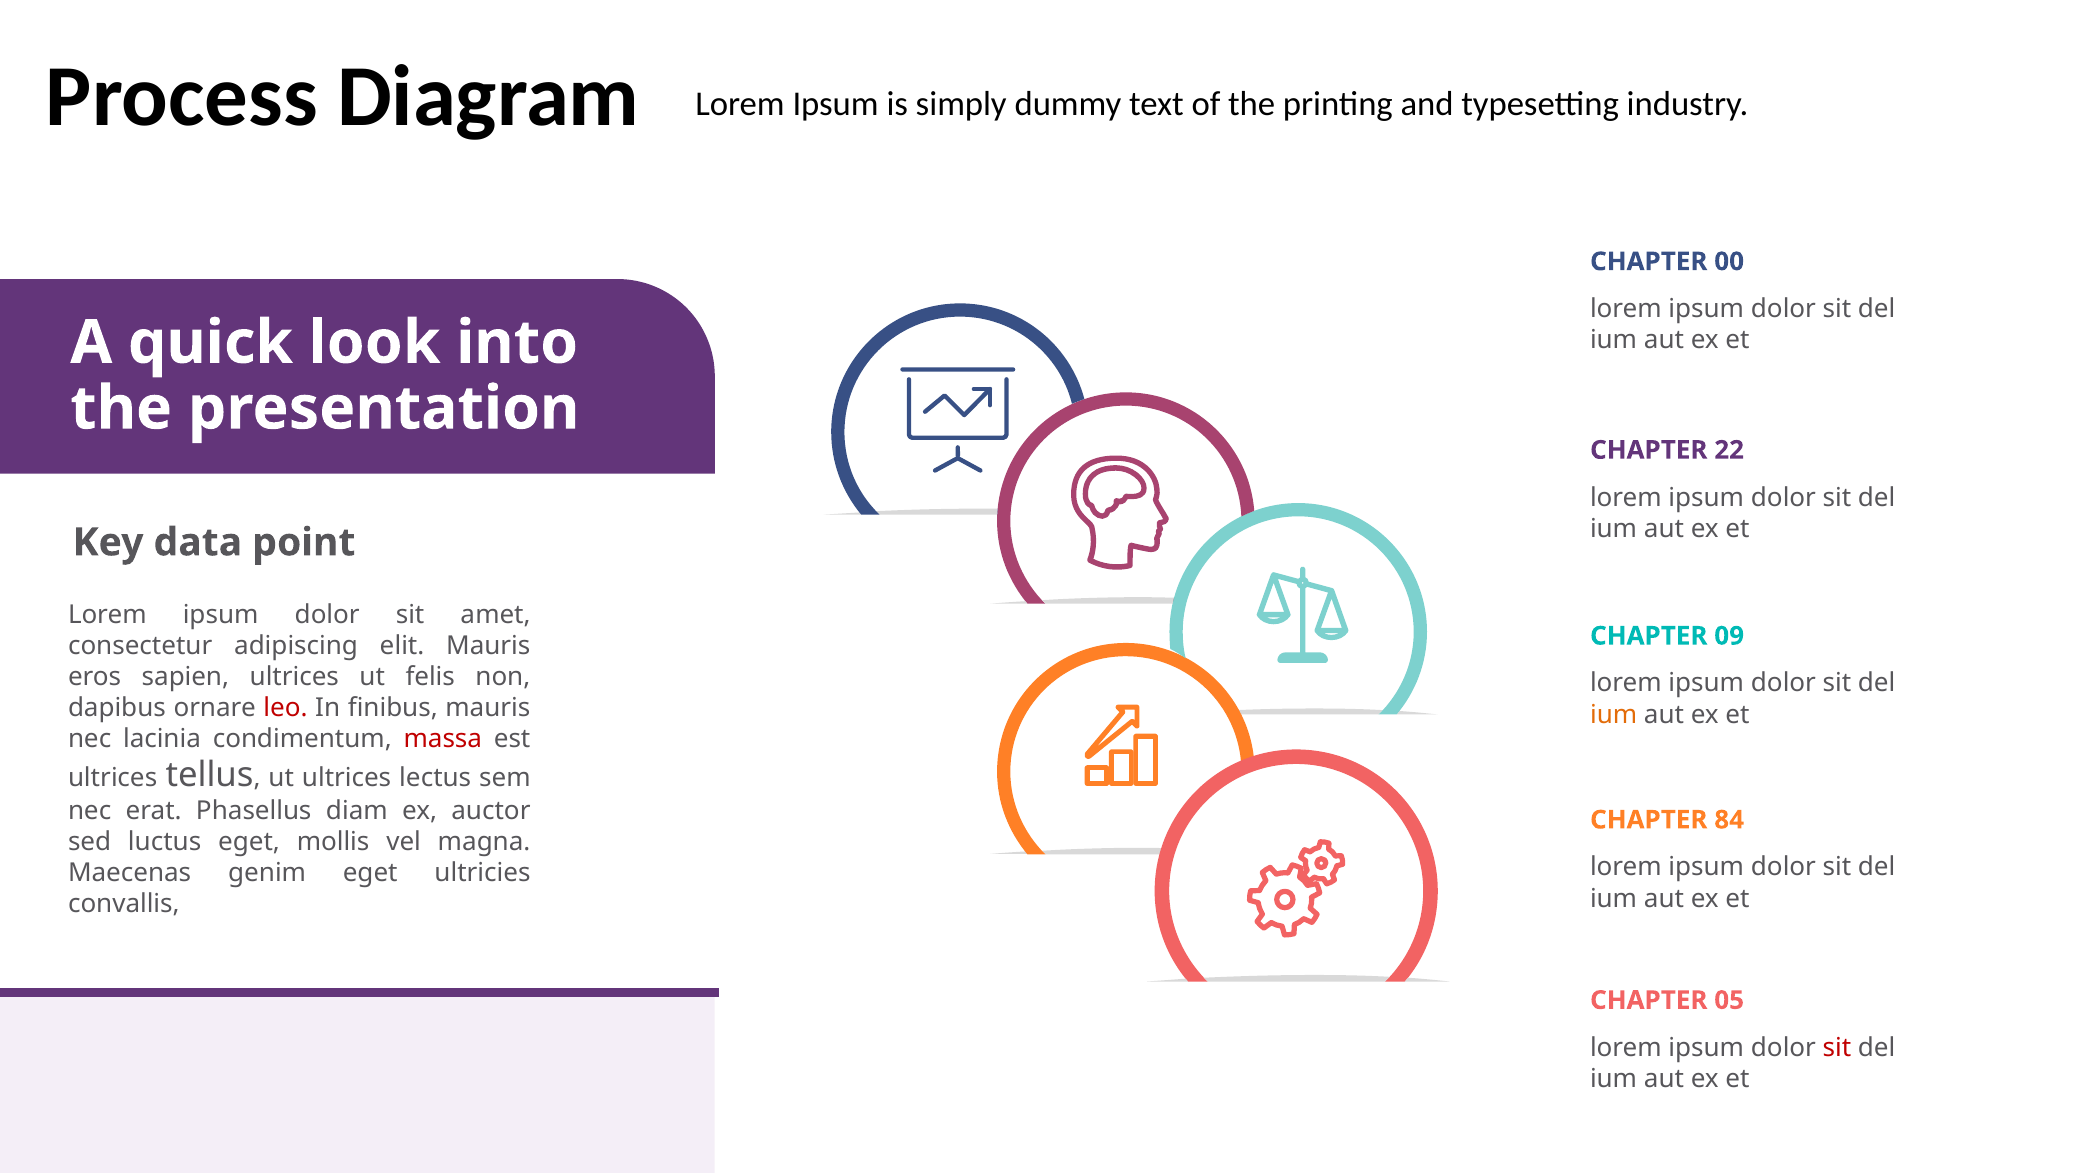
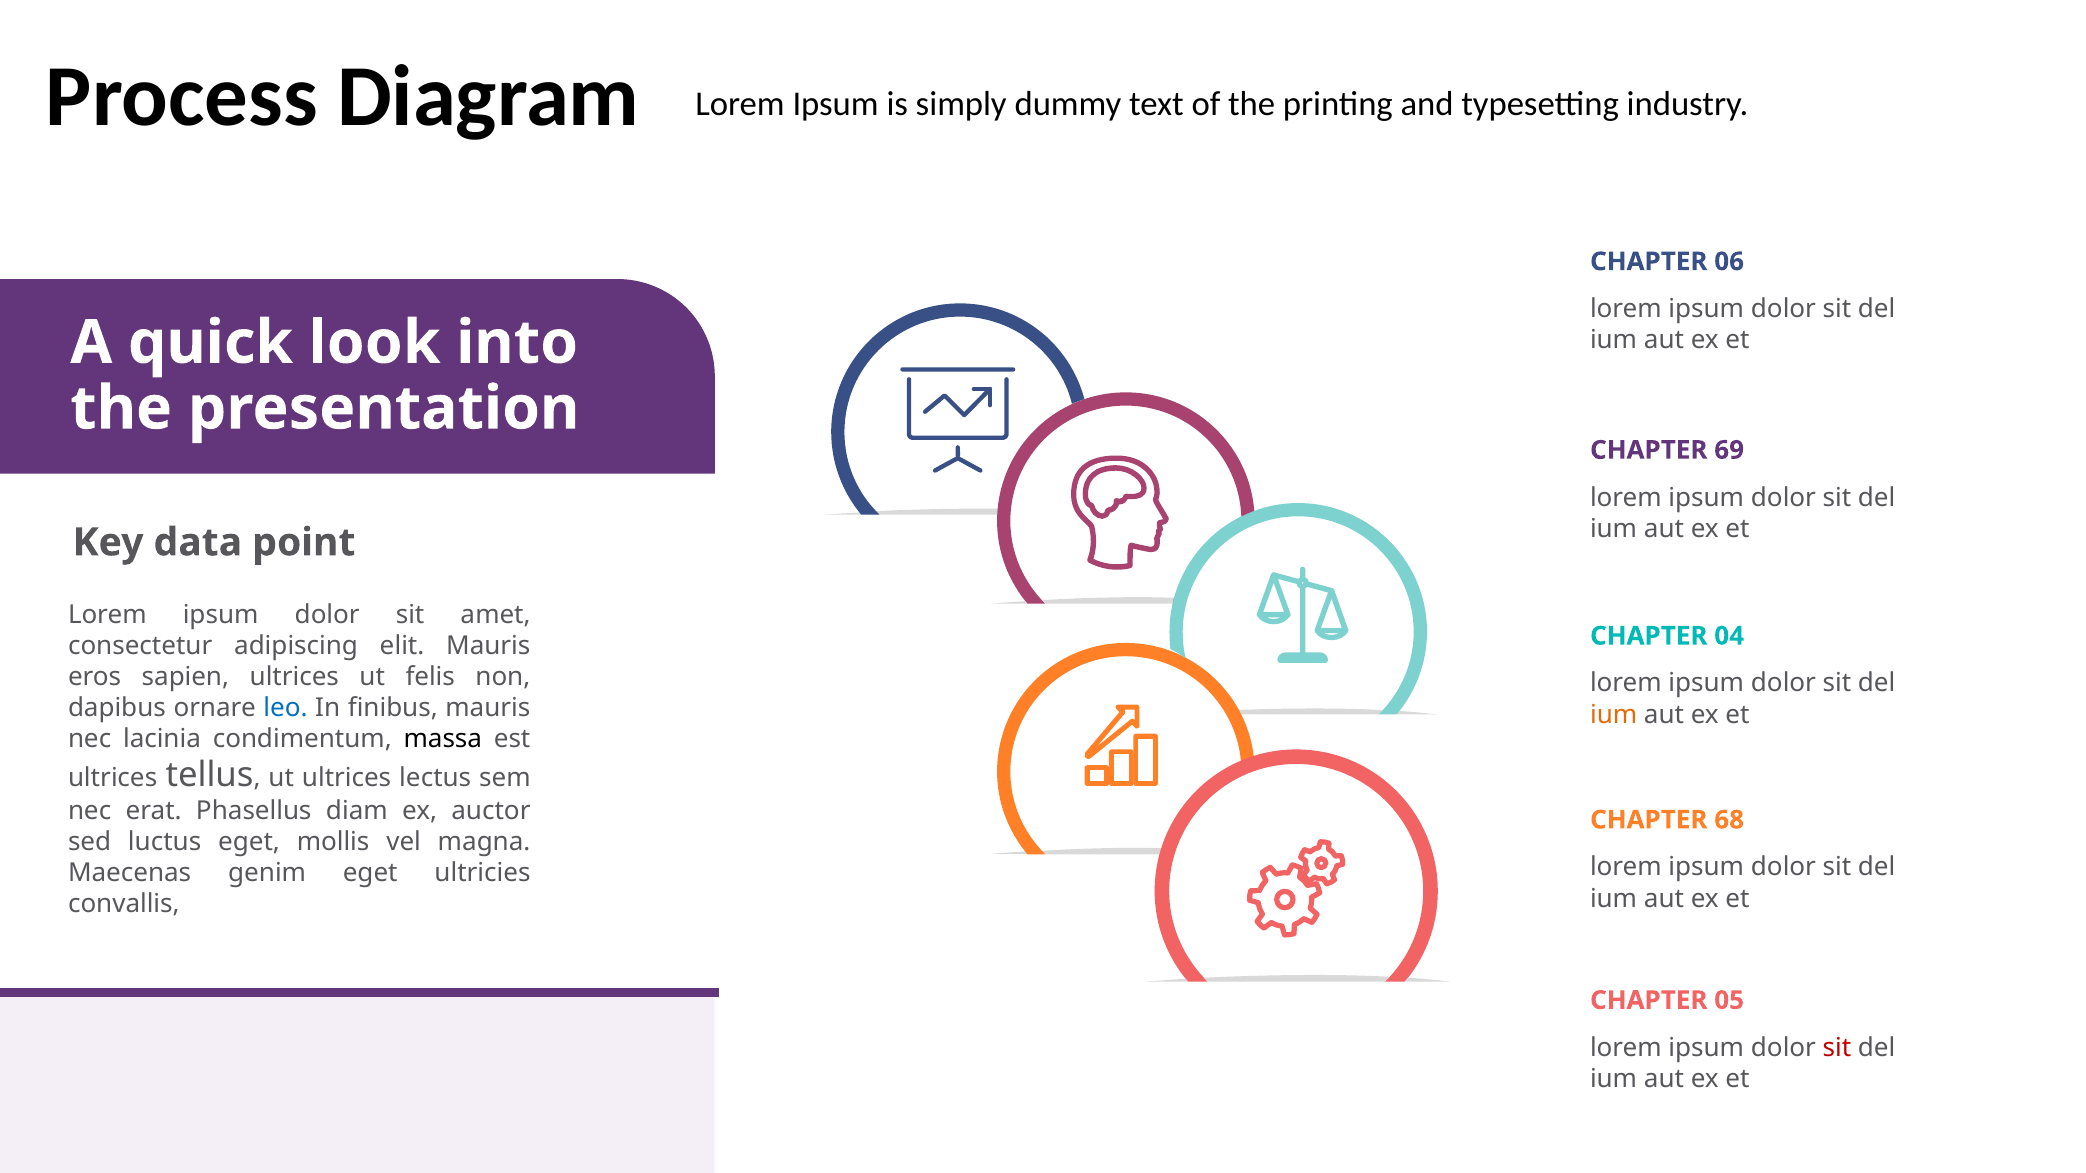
00: 00 -> 06
22: 22 -> 69
09: 09 -> 04
leo colour: red -> blue
massa colour: red -> black
84: 84 -> 68
